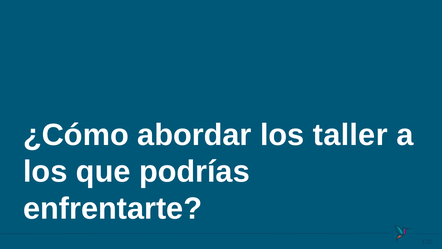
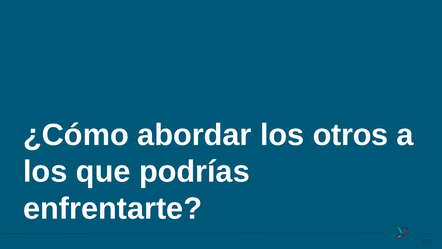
taller: taller -> otros
